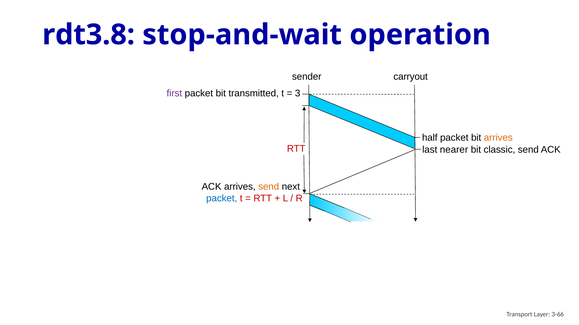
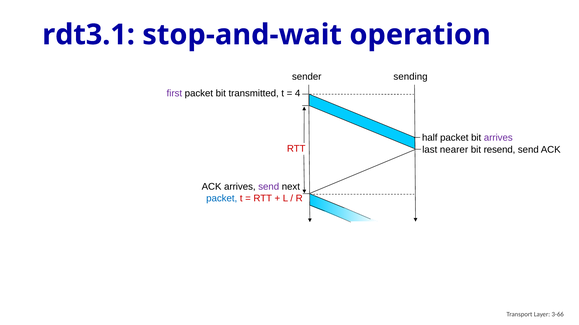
rdt3.8: rdt3.8 -> rdt3.1
carryout: carryout -> sending
3: 3 -> 4
arrives at (498, 138) colour: orange -> purple
classic: classic -> resend
send at (269, 187) colour: orange -> purple
